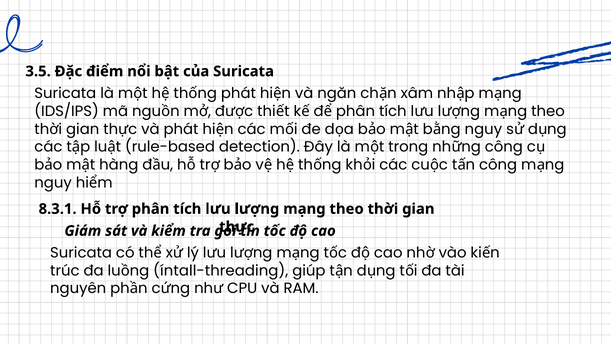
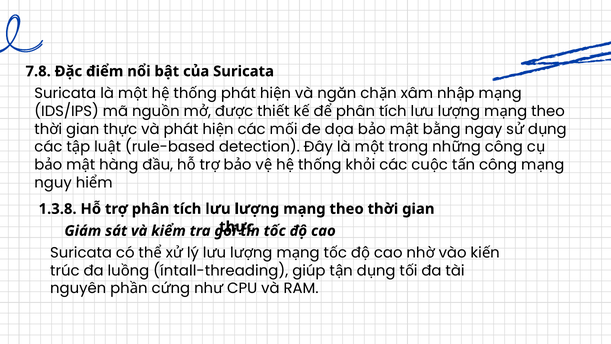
3.5: 3.5 -> 7.8
nguy at (483, 129): nguy -> ngay
8.3.1: 8.3.1 -> 1.3.8
